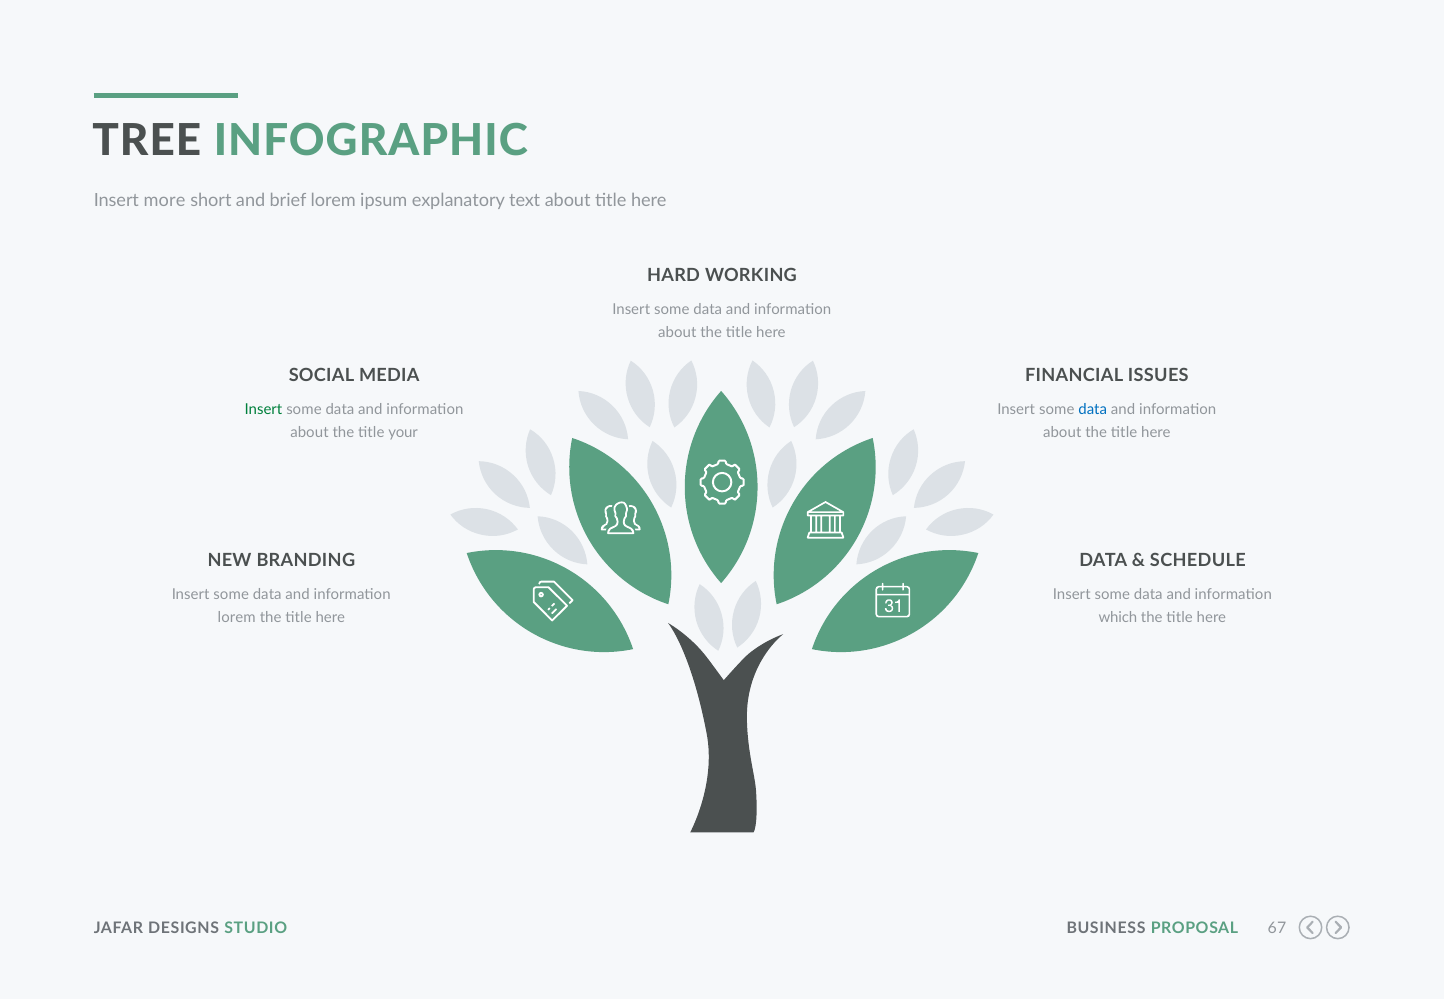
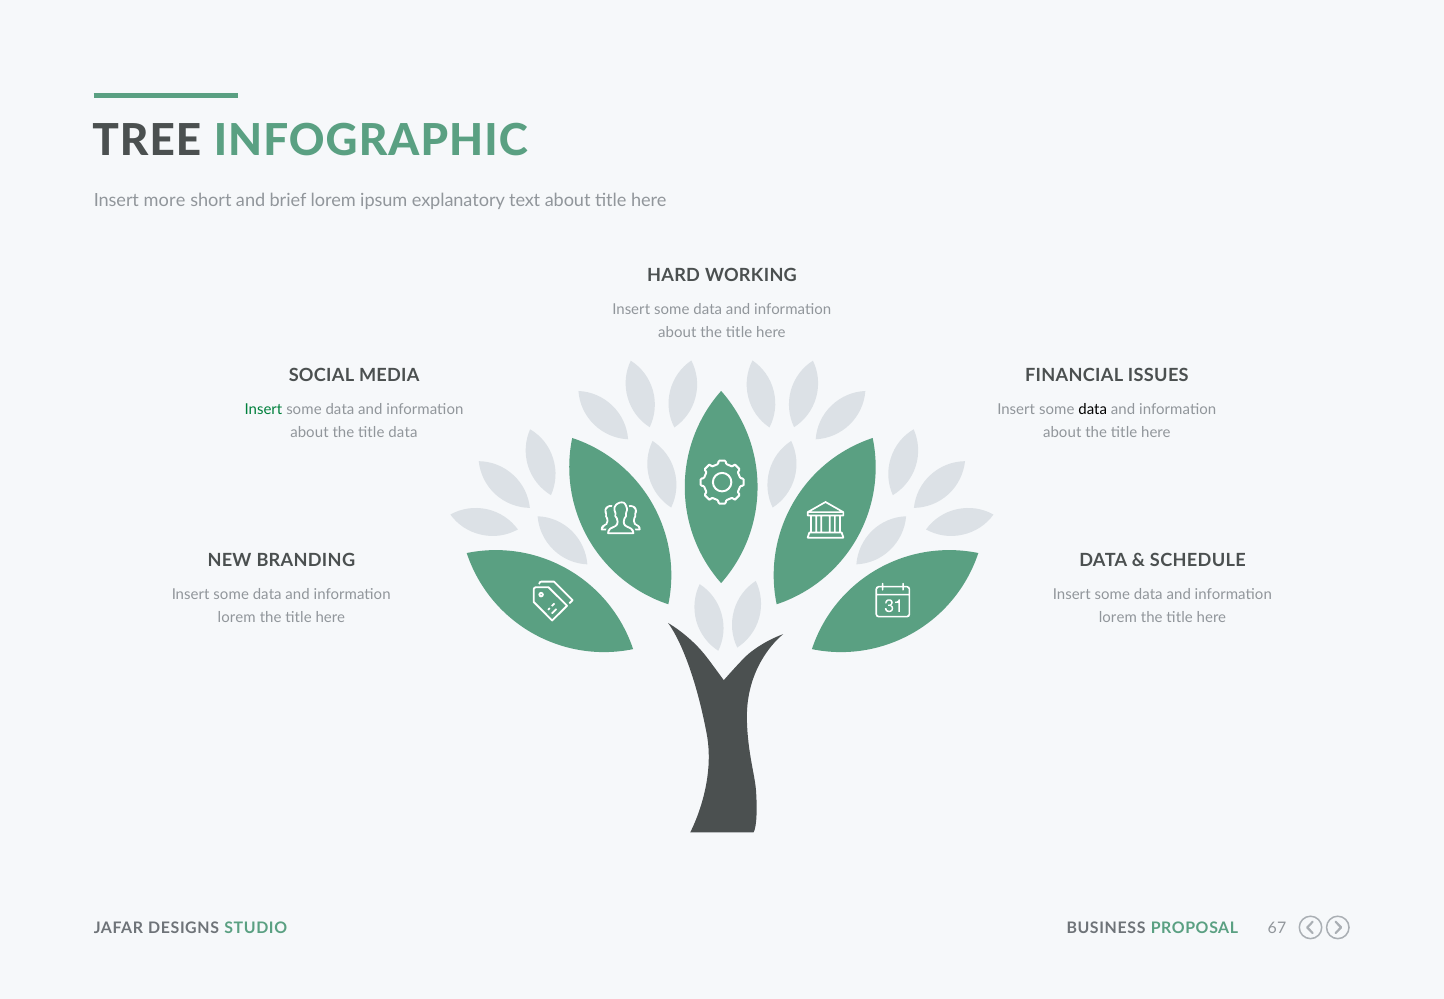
data at (1093, 410) colour: blue -> black
title your: your -> data
which at (1118, 618): which -> lorem
